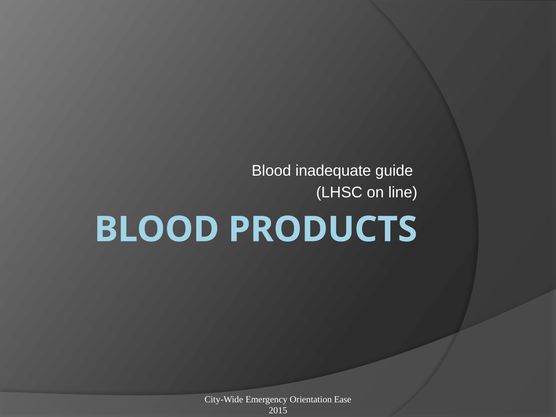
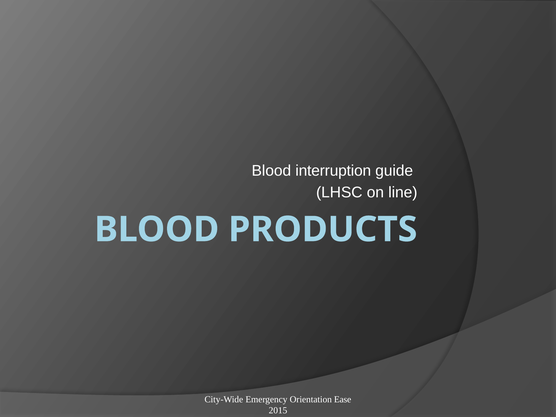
inadequate: inadequate -> interruption
